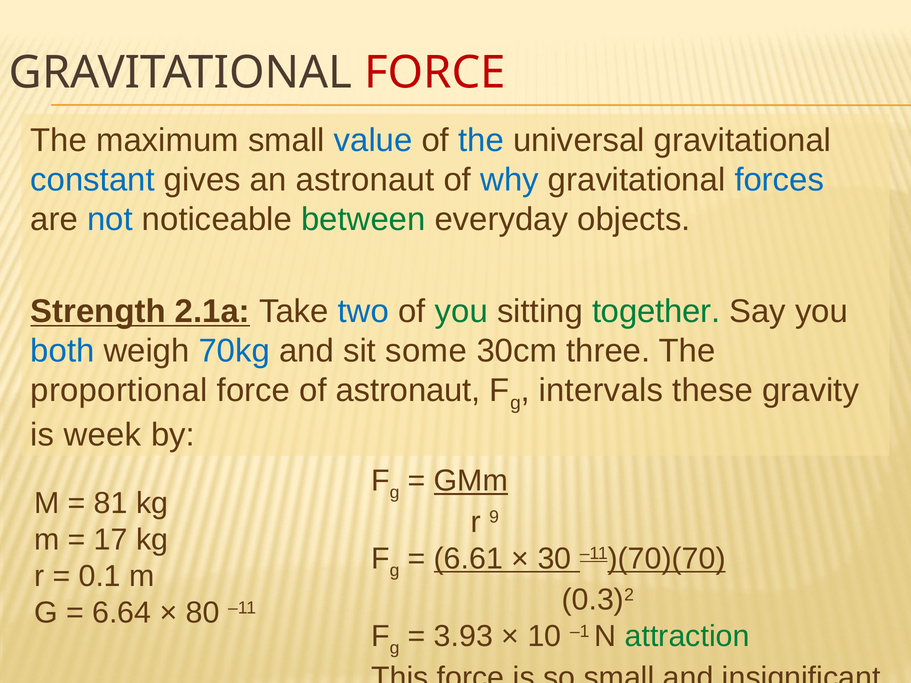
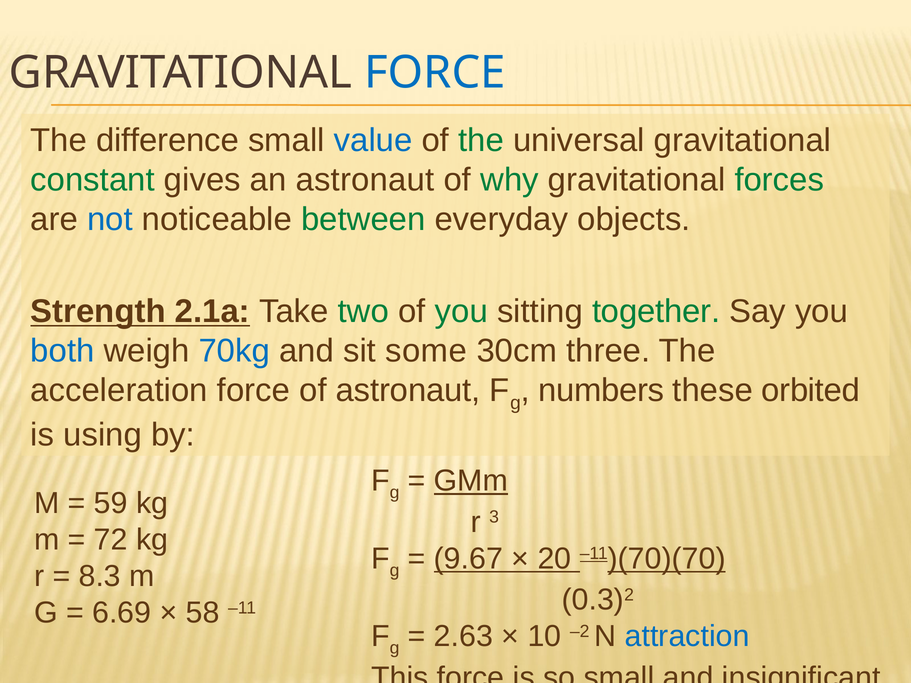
FORCE at (435, 73) colour: red -> blue
maximum: maximum -> difference
the at (481, 140) colour: blue -> green
constant colour: blue -> green
why colour: blue -> green
forces colour: blue -> green
two colour: blue -> green
proportional: proportional -> acceleration
intervals: intervals -> numbers
gravity: gravity -> orbited
week: week -> using
81: 81 -> 59
9: 9 -> 3
17: 17 -> 72
6.61: 6.61 -> 9.67
30: 30 -> 20
0.1: 0.1 -> 8.3
6.64: 6.64 -> 6.69
80: 80 -> 58
3.93: 3.93 -> 2.63
–1: –1 -> –2
attraction colour: green -> blue
